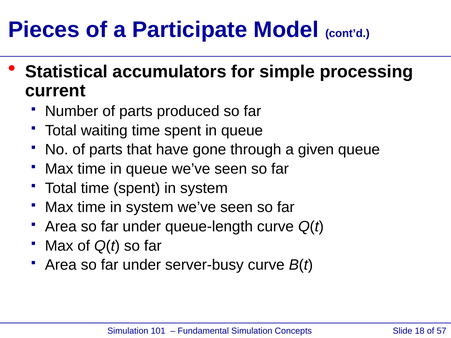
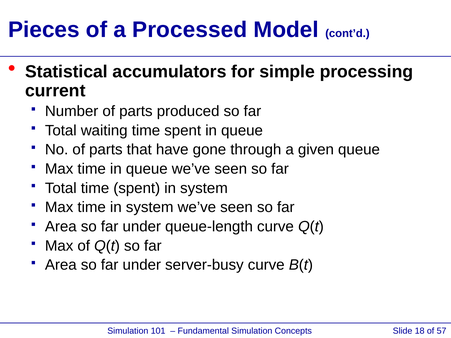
Participate: Participate -> Processed
